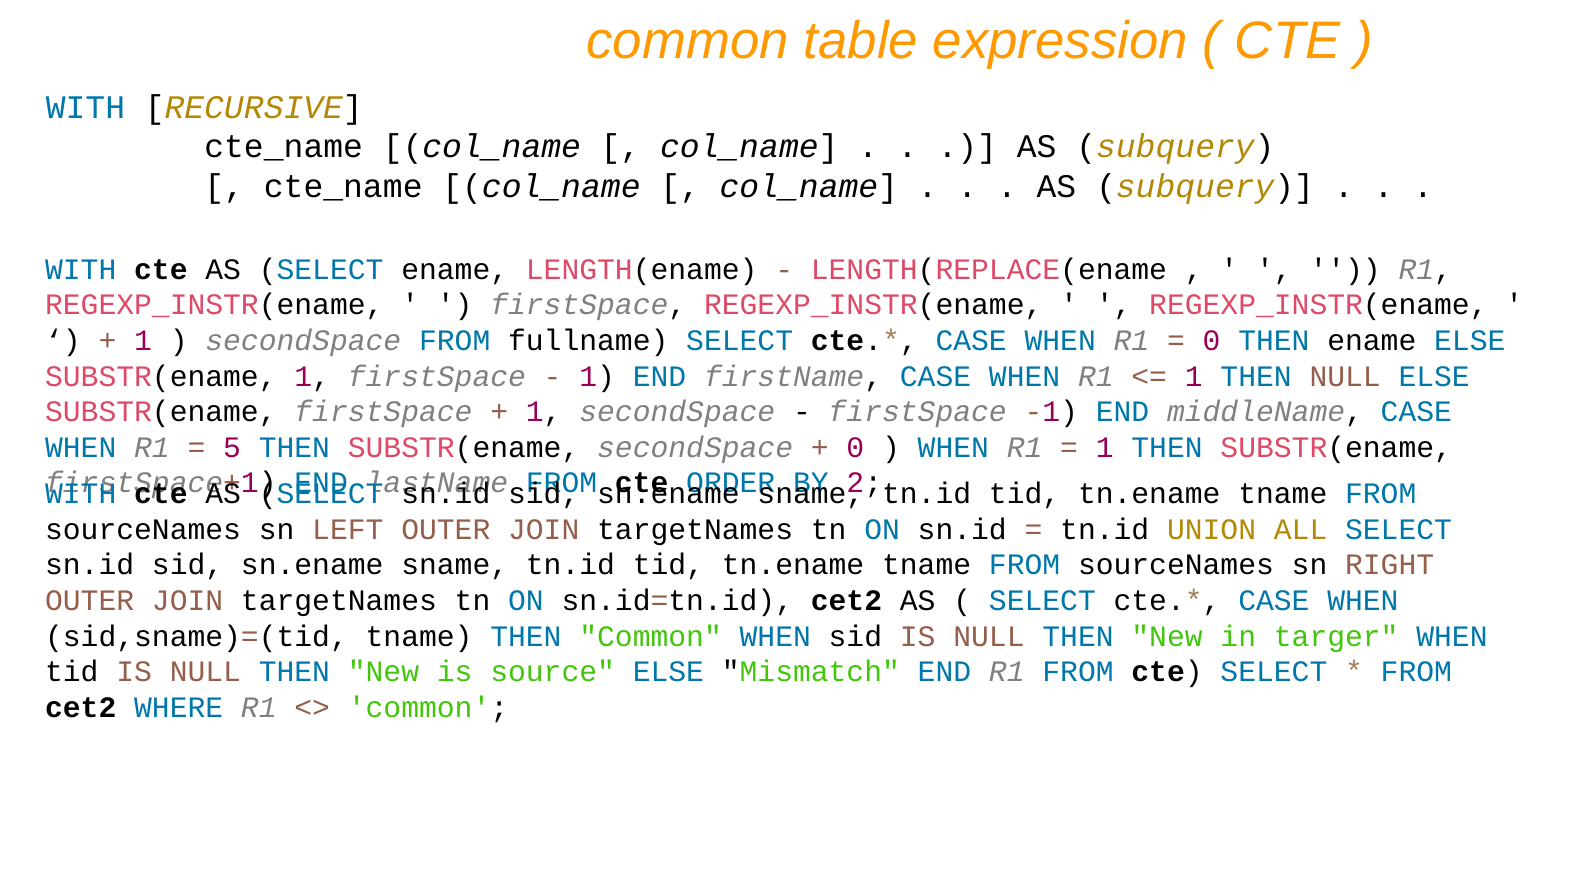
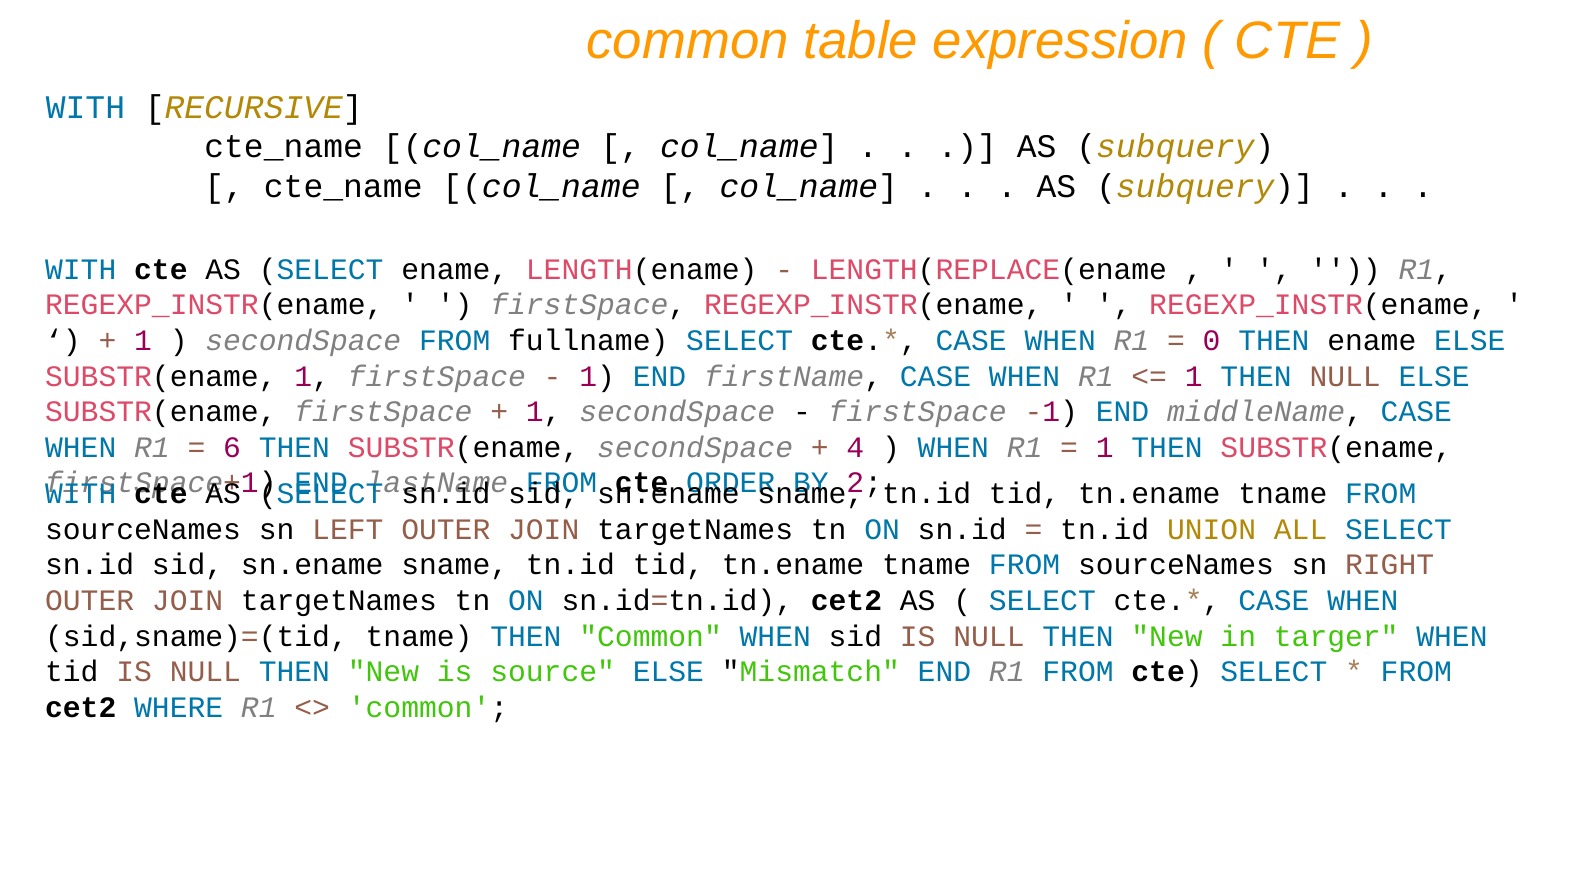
5: 5 -> 6
0 at (855, 448): 0 -> 4
